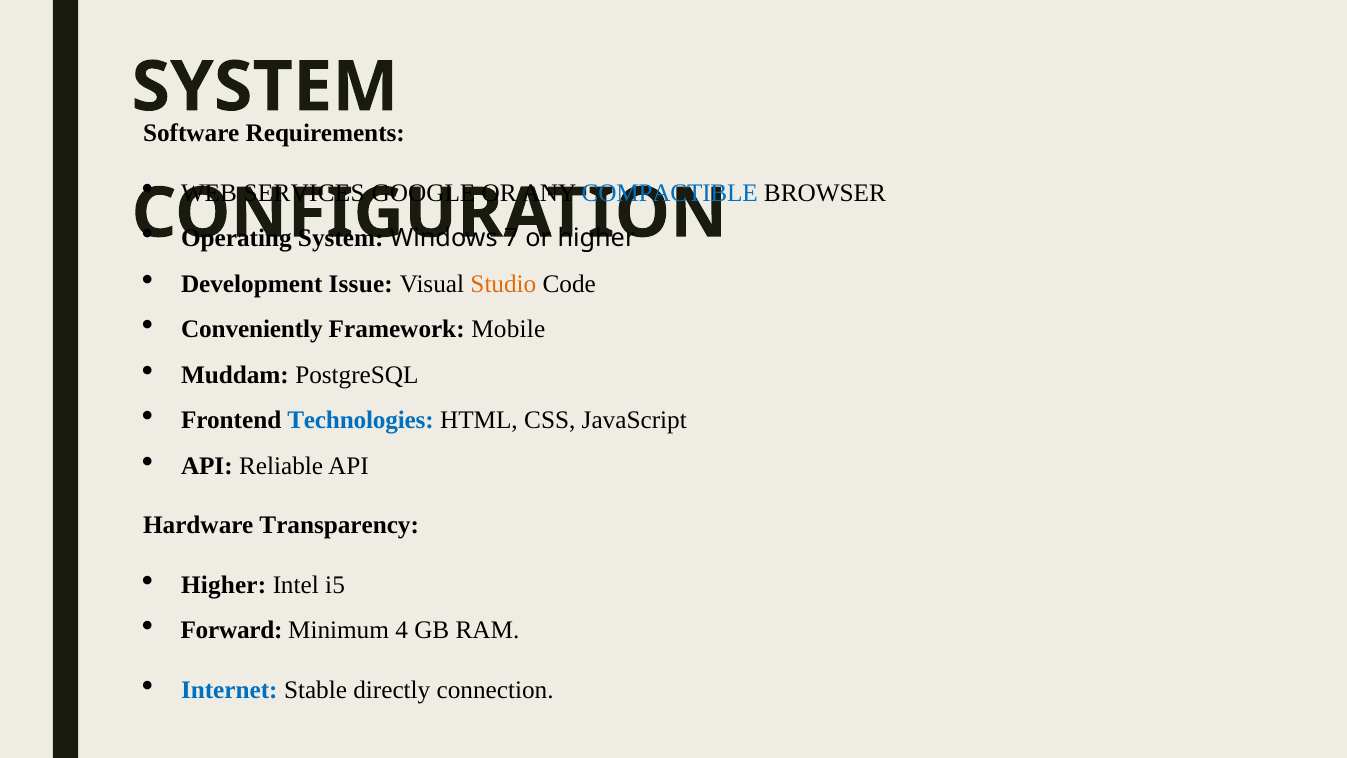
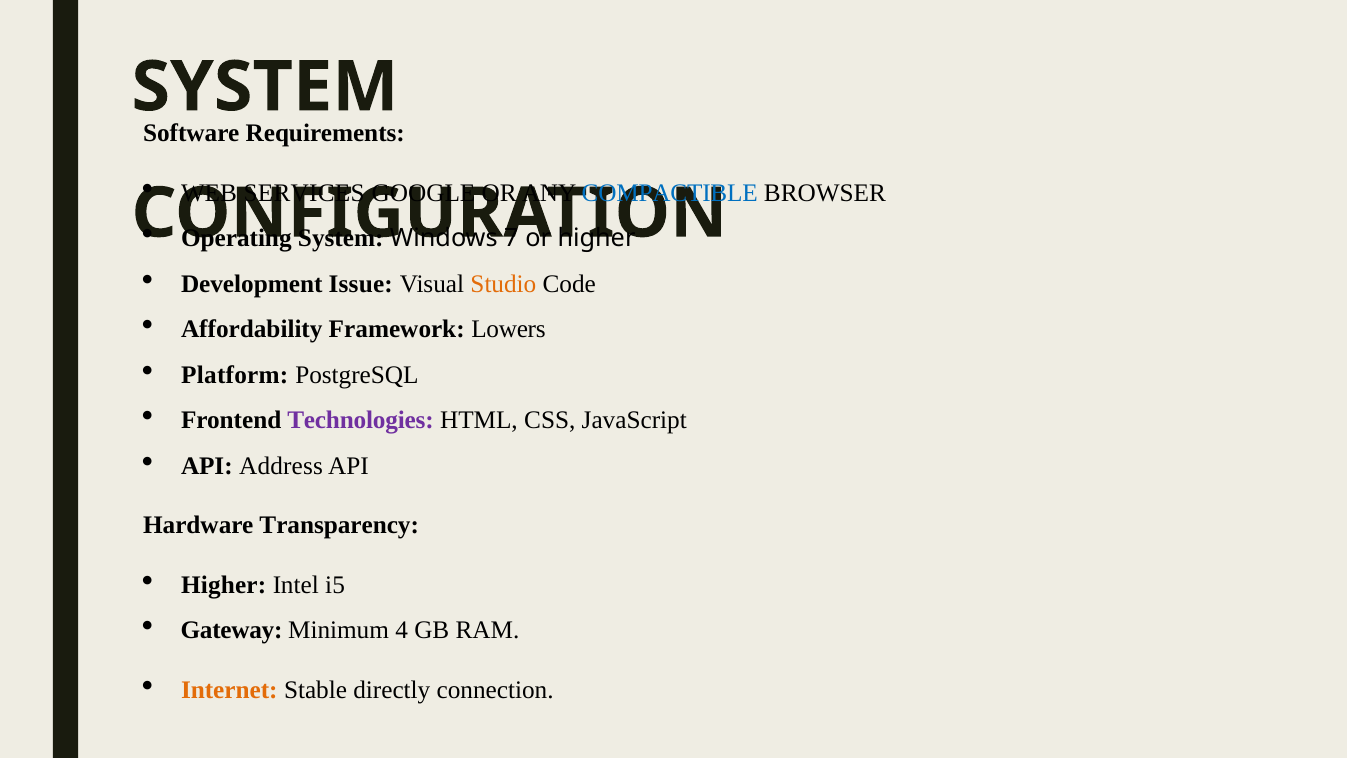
Conveniently: Conveniently -> Affordability
Mobile: Mobile -> Lowers
Muddam: Muddam -> Platform
Technologies colour: blue -> purple
Reliable: Reliable -> Address
Forward: Forward -> Gateway
Internet colour: blue -> orange
